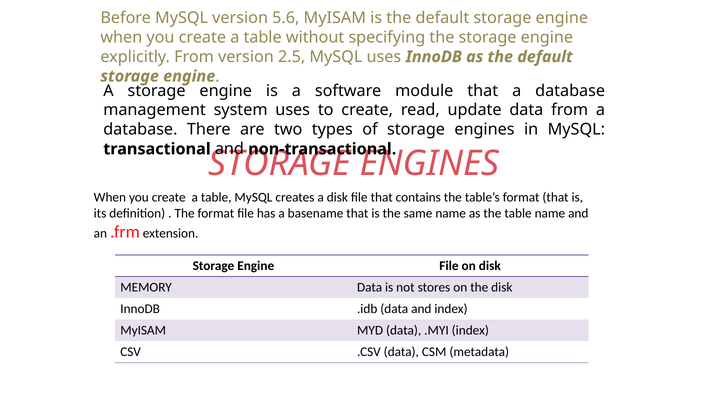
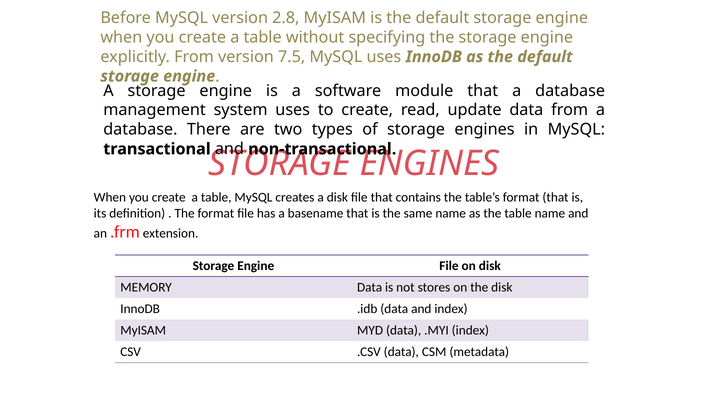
5.6: 5.6 -> 2.8
2.5: 2.5 -> 7.5
